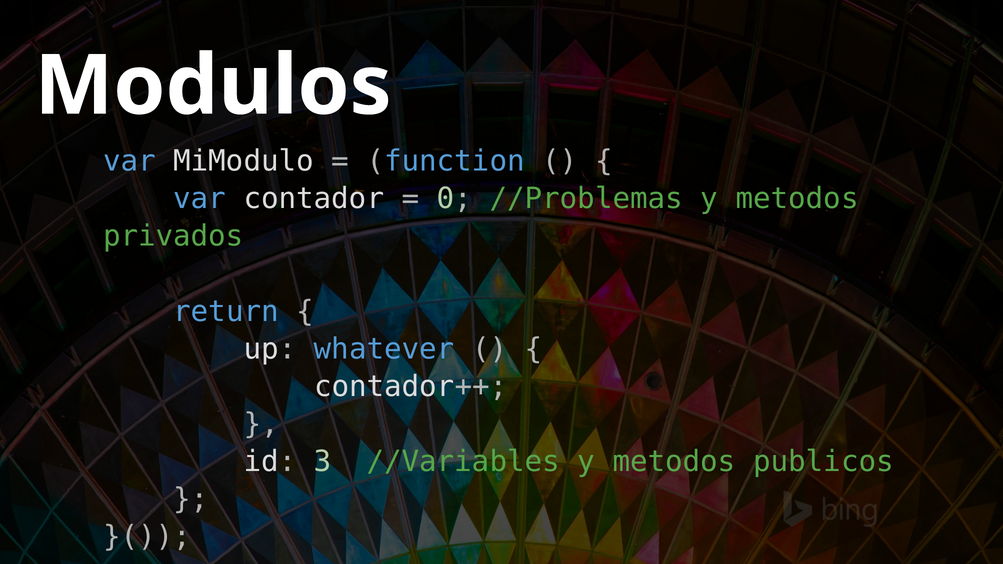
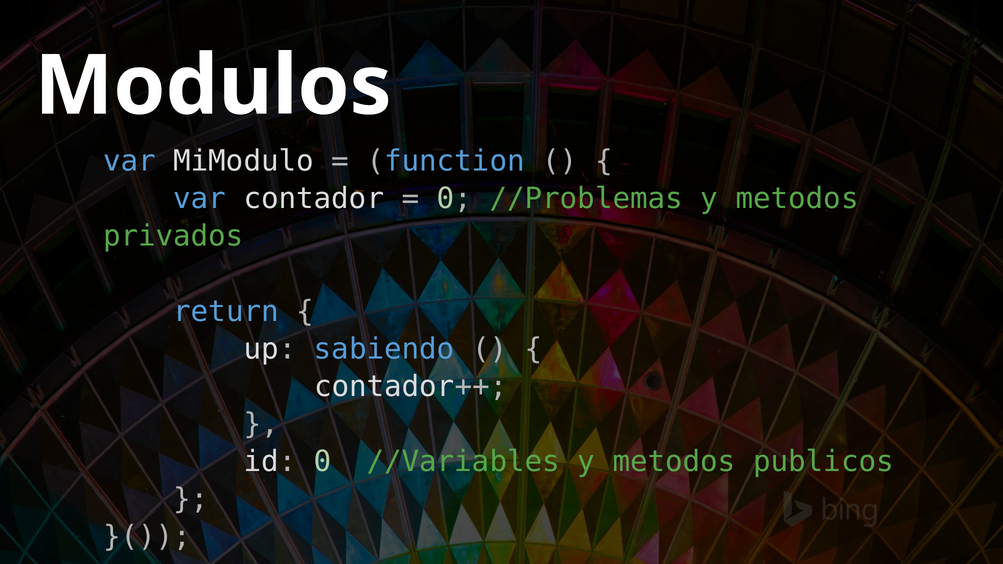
whatever: whatever -> sabiendo
id 3: 3 -> 0
